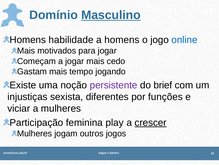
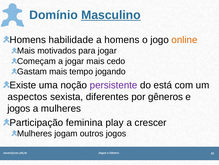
online colour: blue -> orange
brief: brief -> está
injustiças: injustiças -> aspectos
funções: funções -> gêneros
viciar at (19, 108): viciar -> jogos
crescer underline: present -> none
